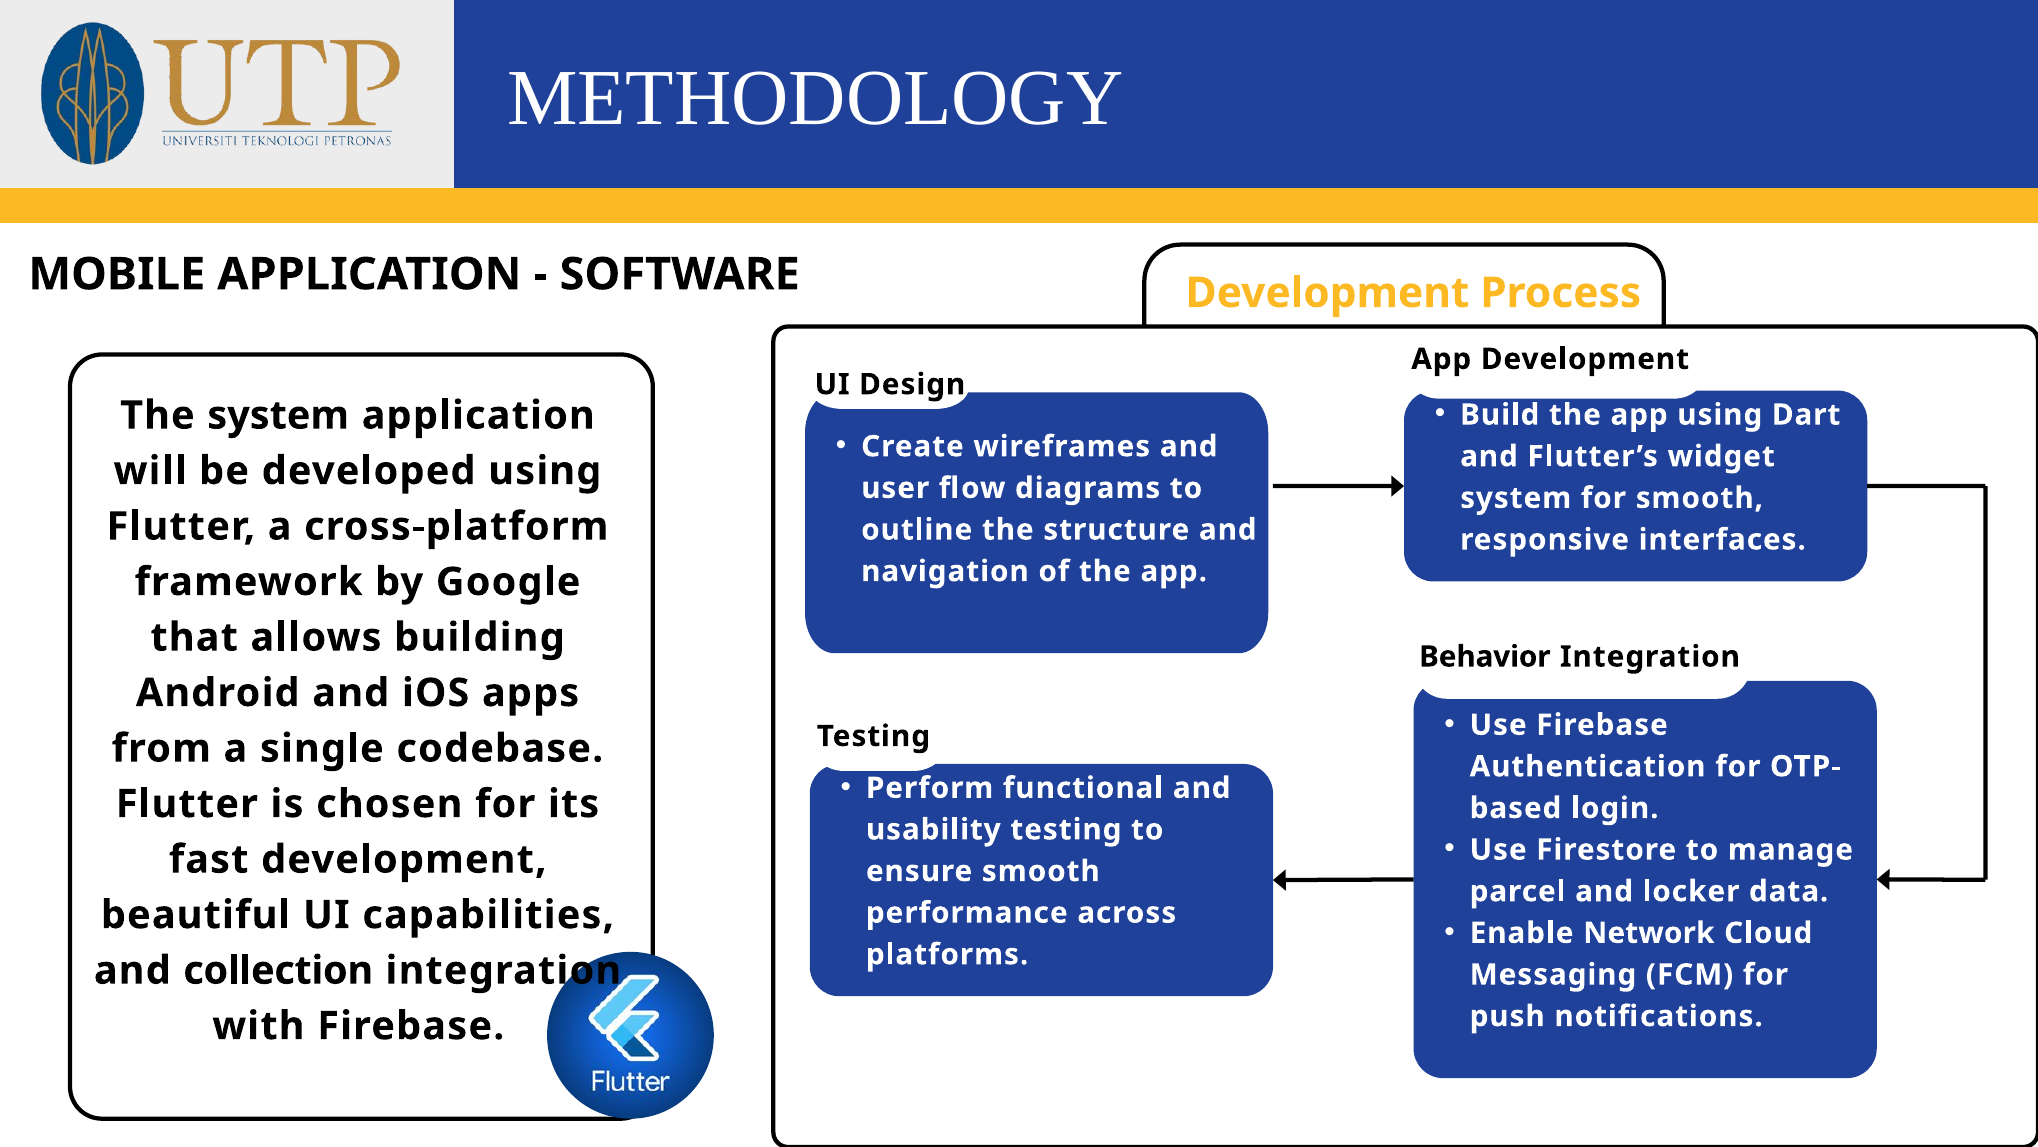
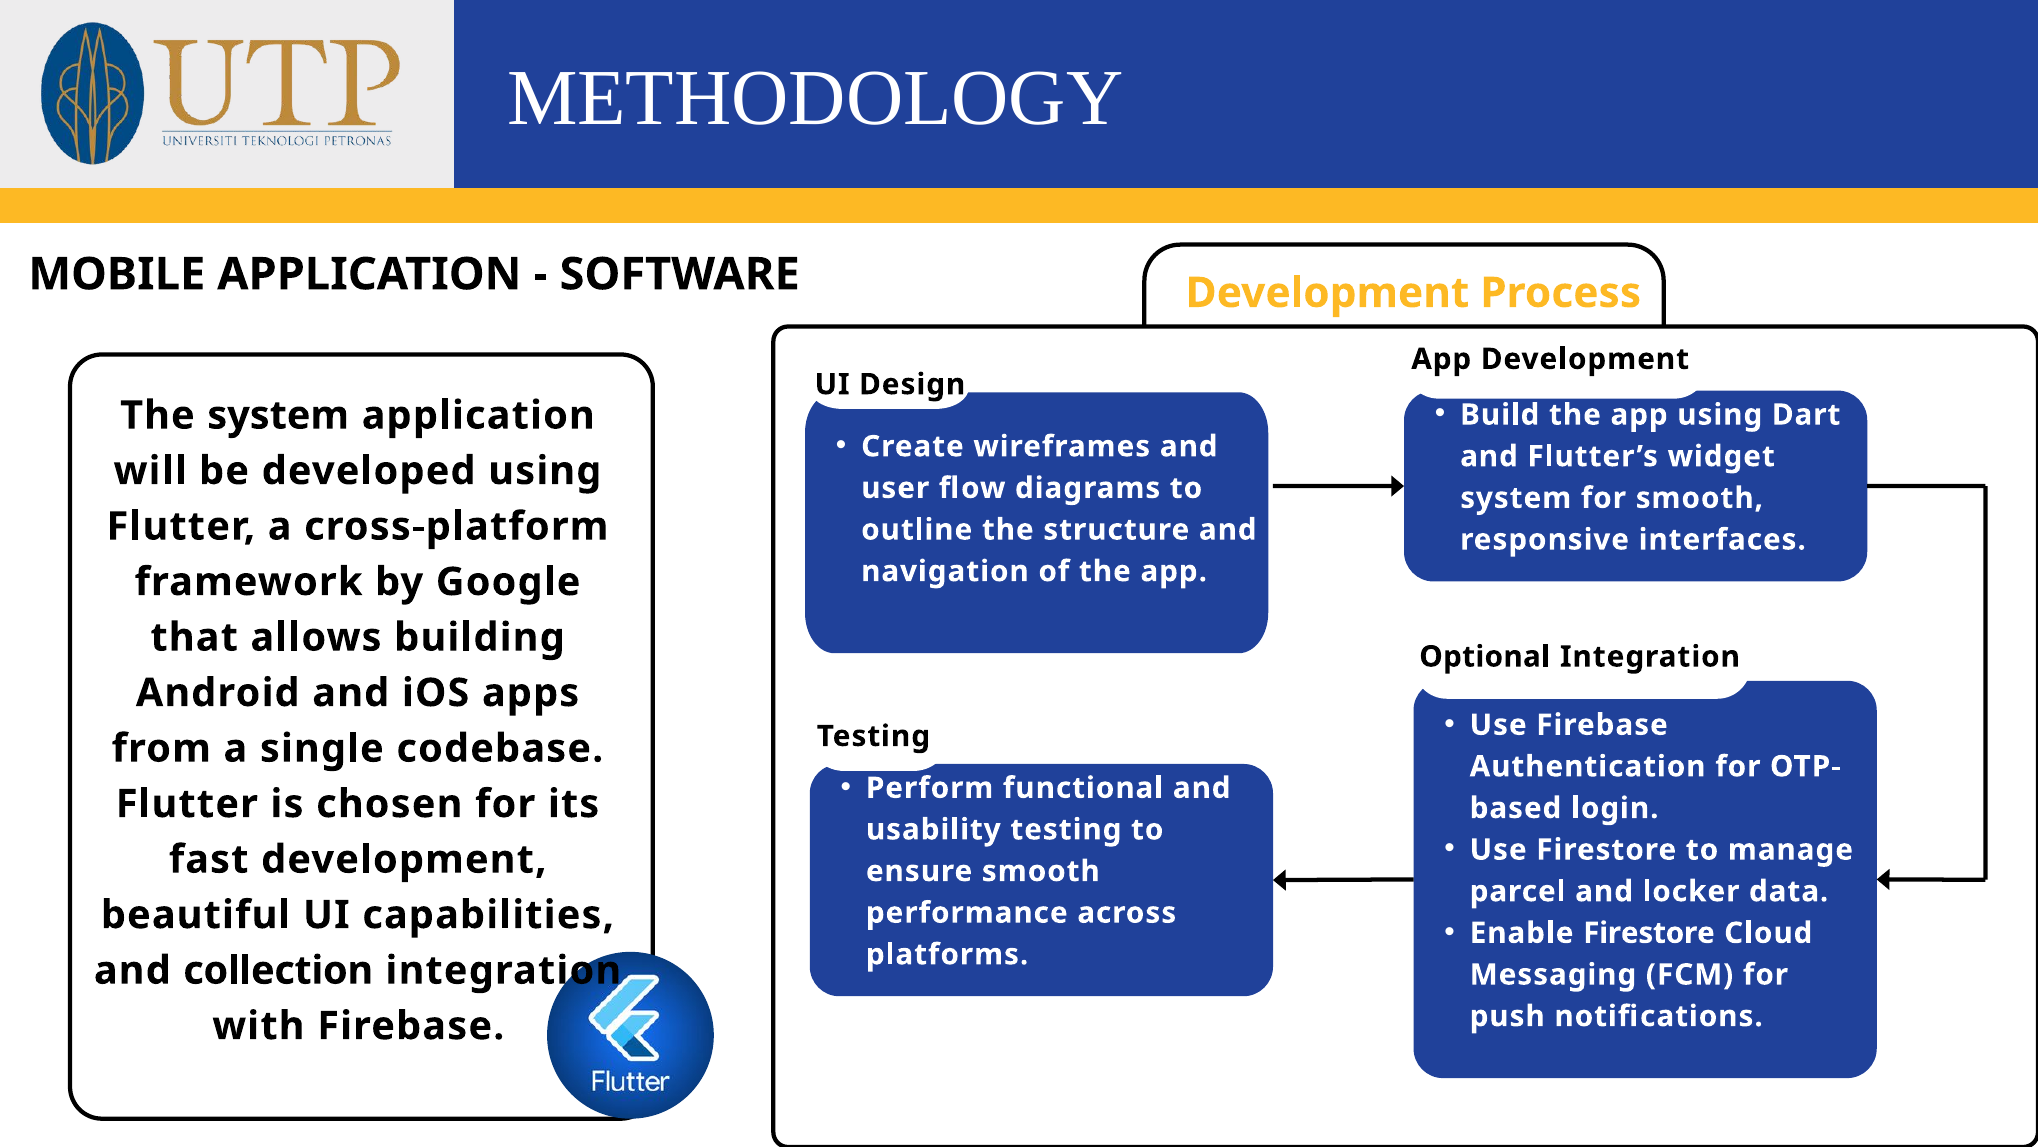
Behavior: Behavior -> Optional
Enable Network: Network -> Firestore
